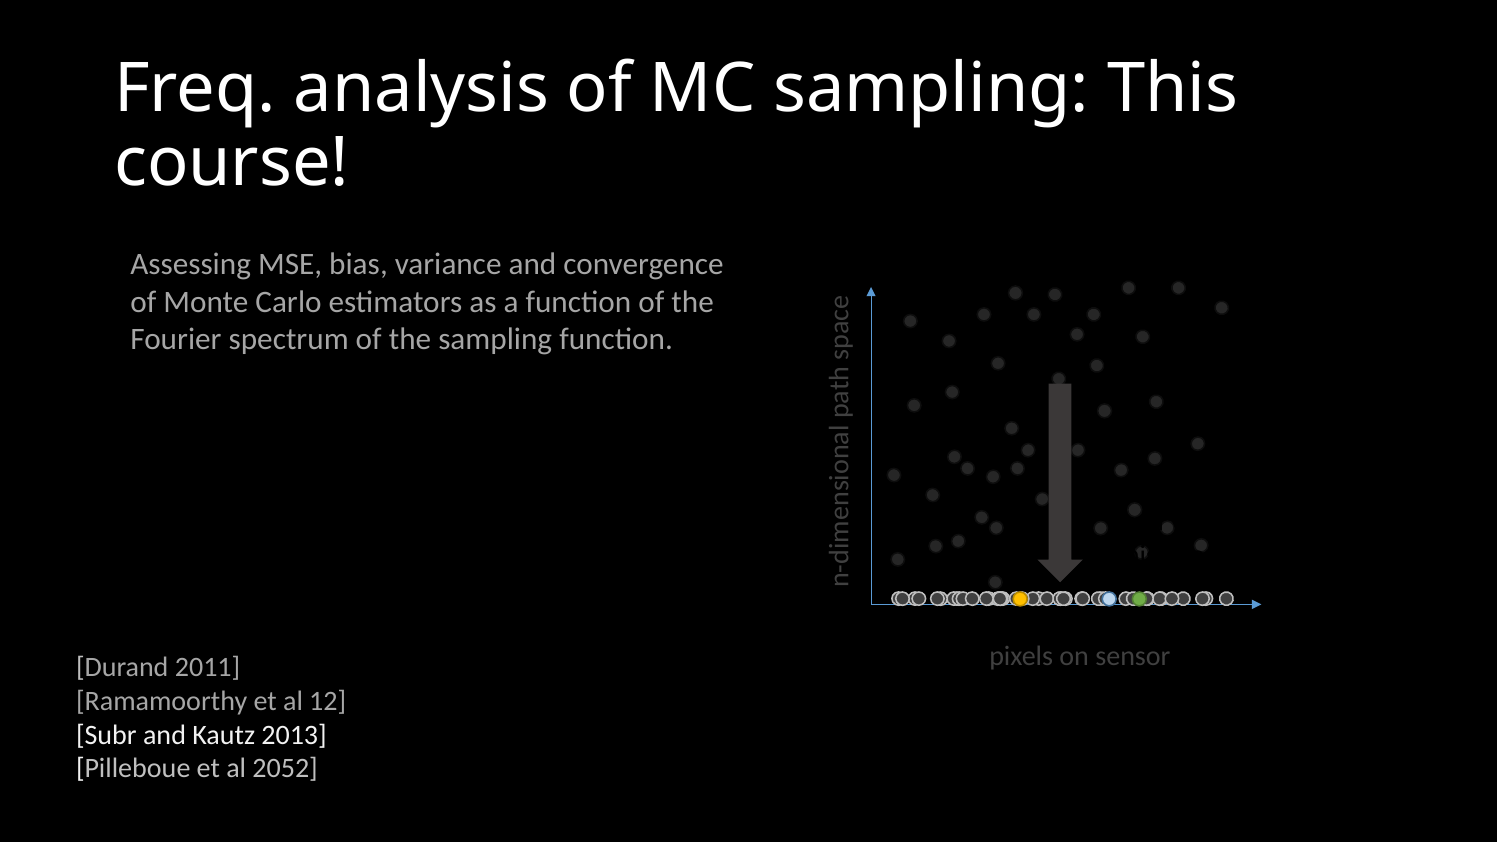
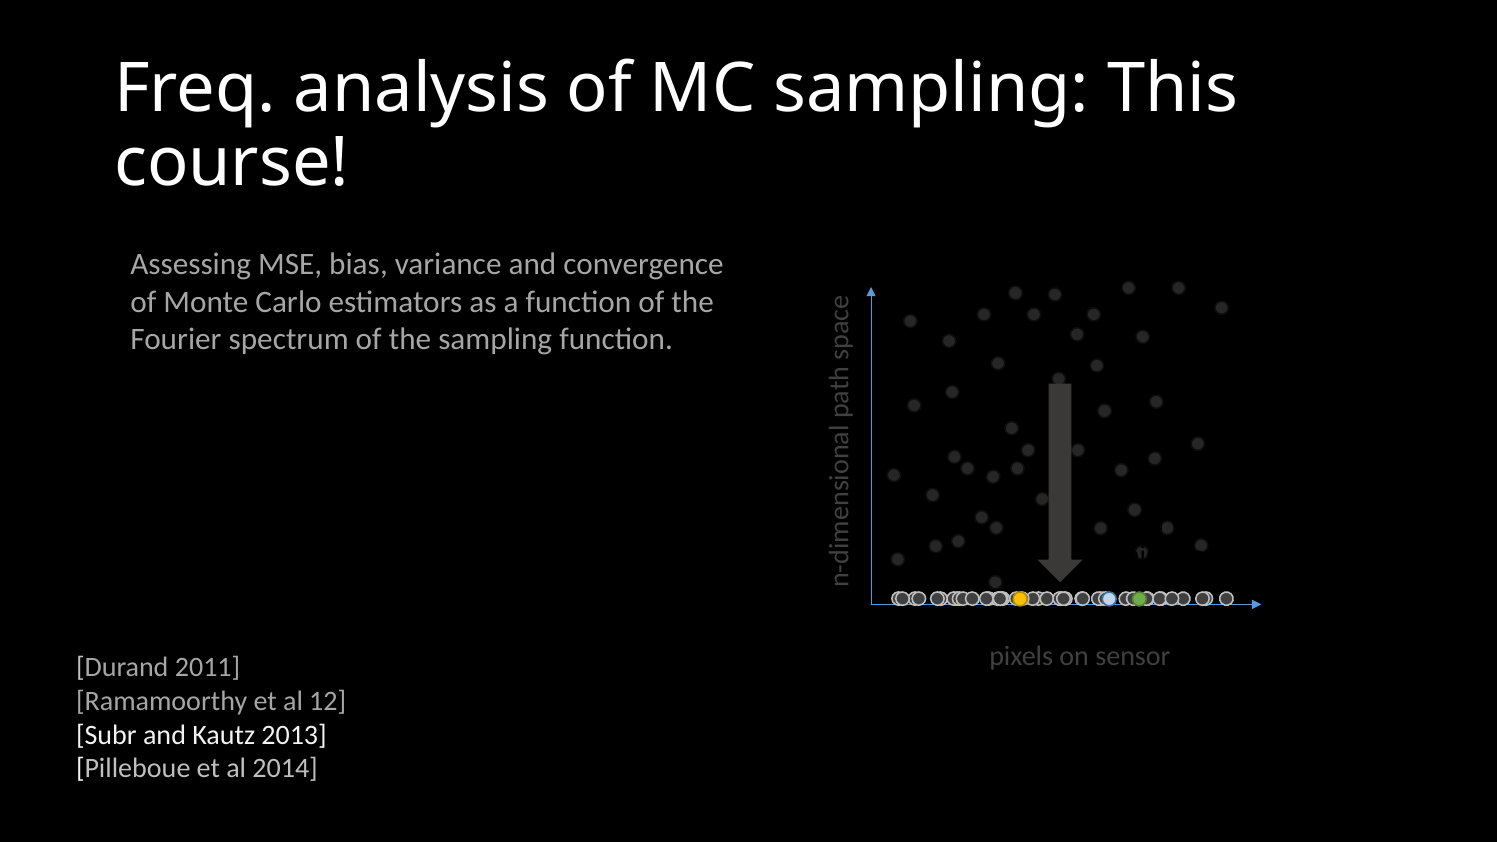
2052: 2052 -> 2014
